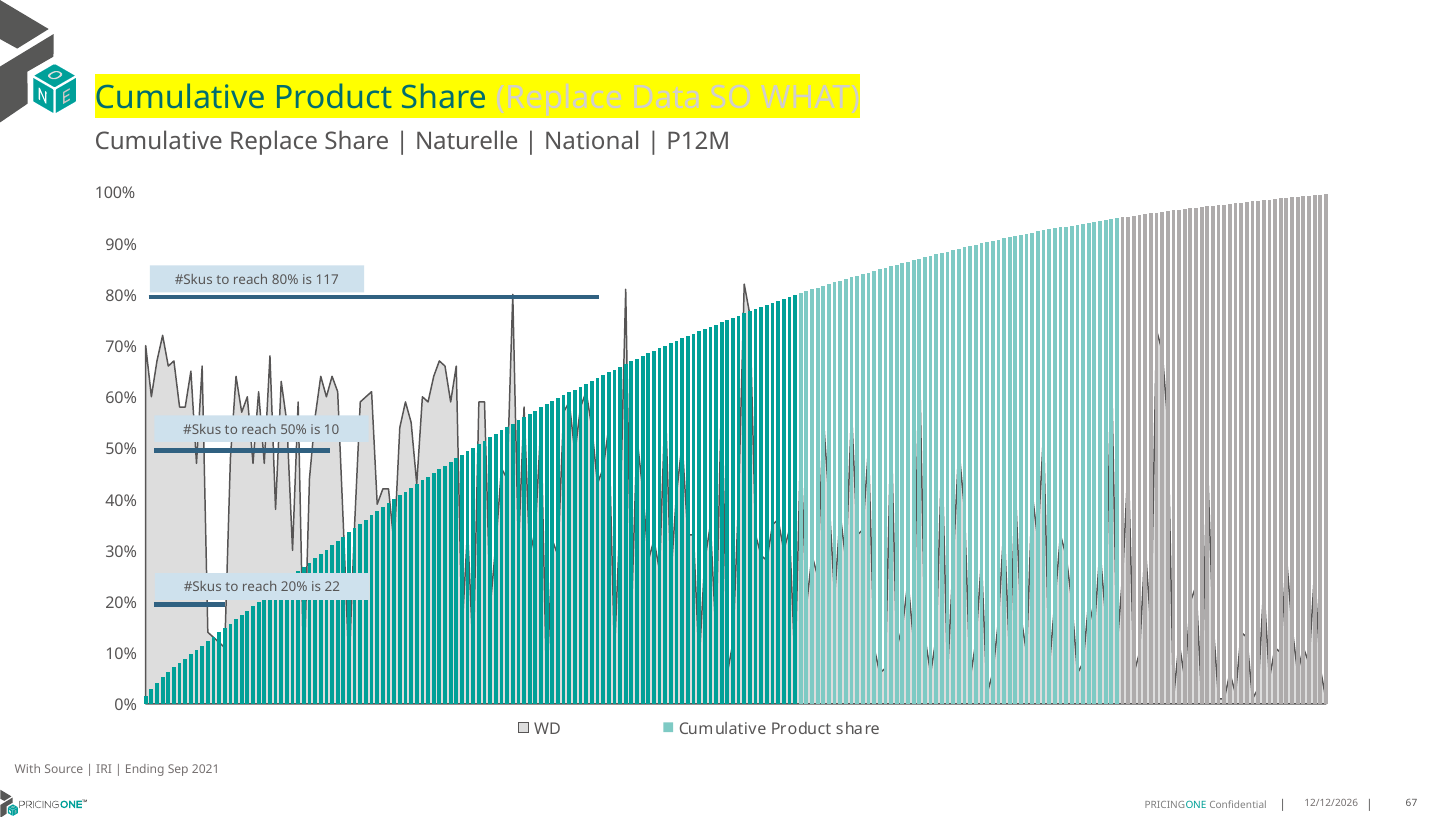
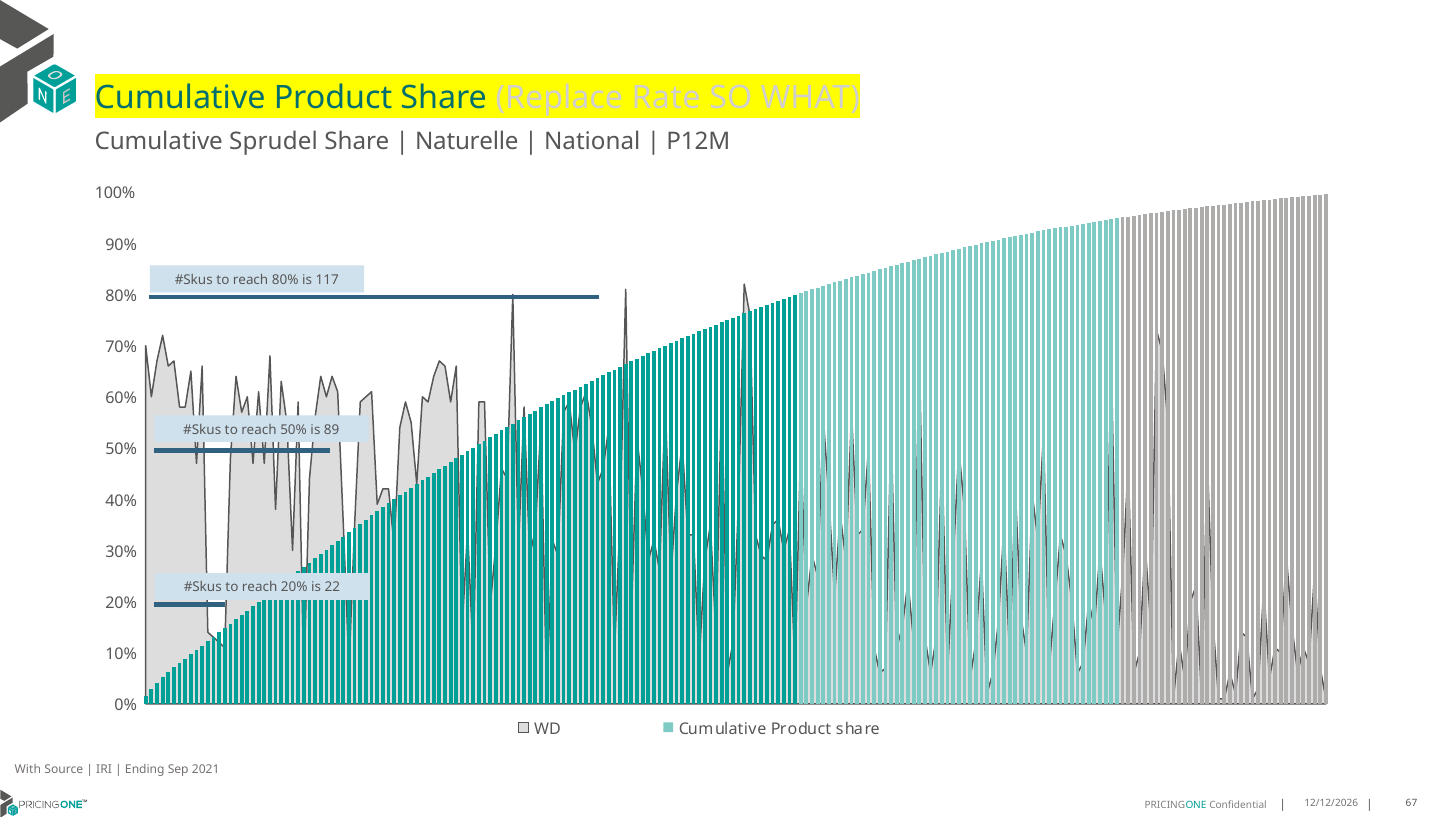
Data: Data -> Rate
Cumulative Replace: Replace -> Sprudel
10: 10 -> 89
